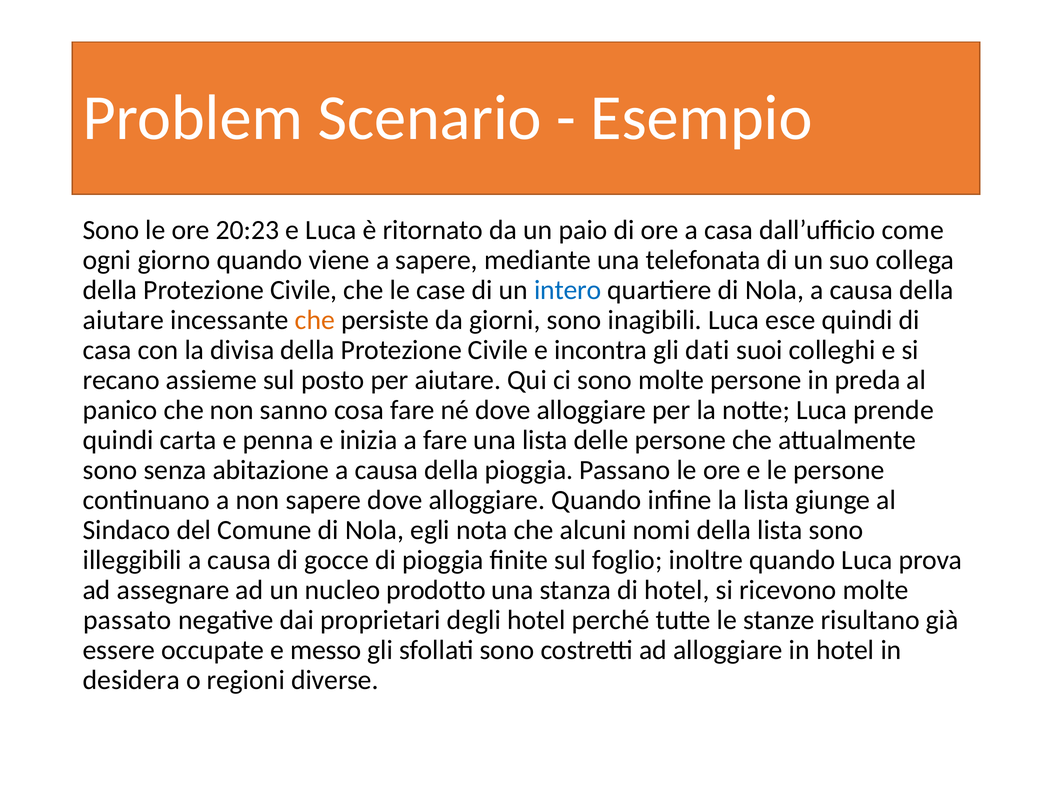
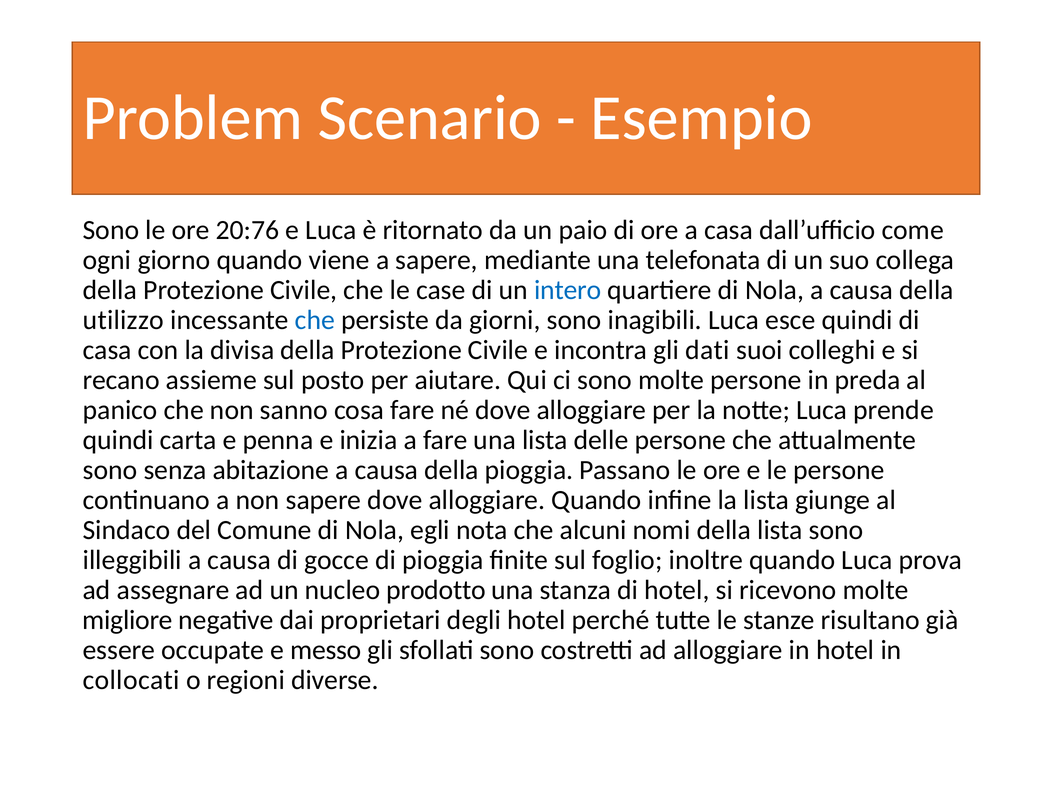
20:23: 20:23 -> 20:76
aiutare at (123, 320): aiutare -> utilizzo
che at (315, 320) colour: orange -> blue
passato: passato -> migliore
desidera: desidera -> collocati
